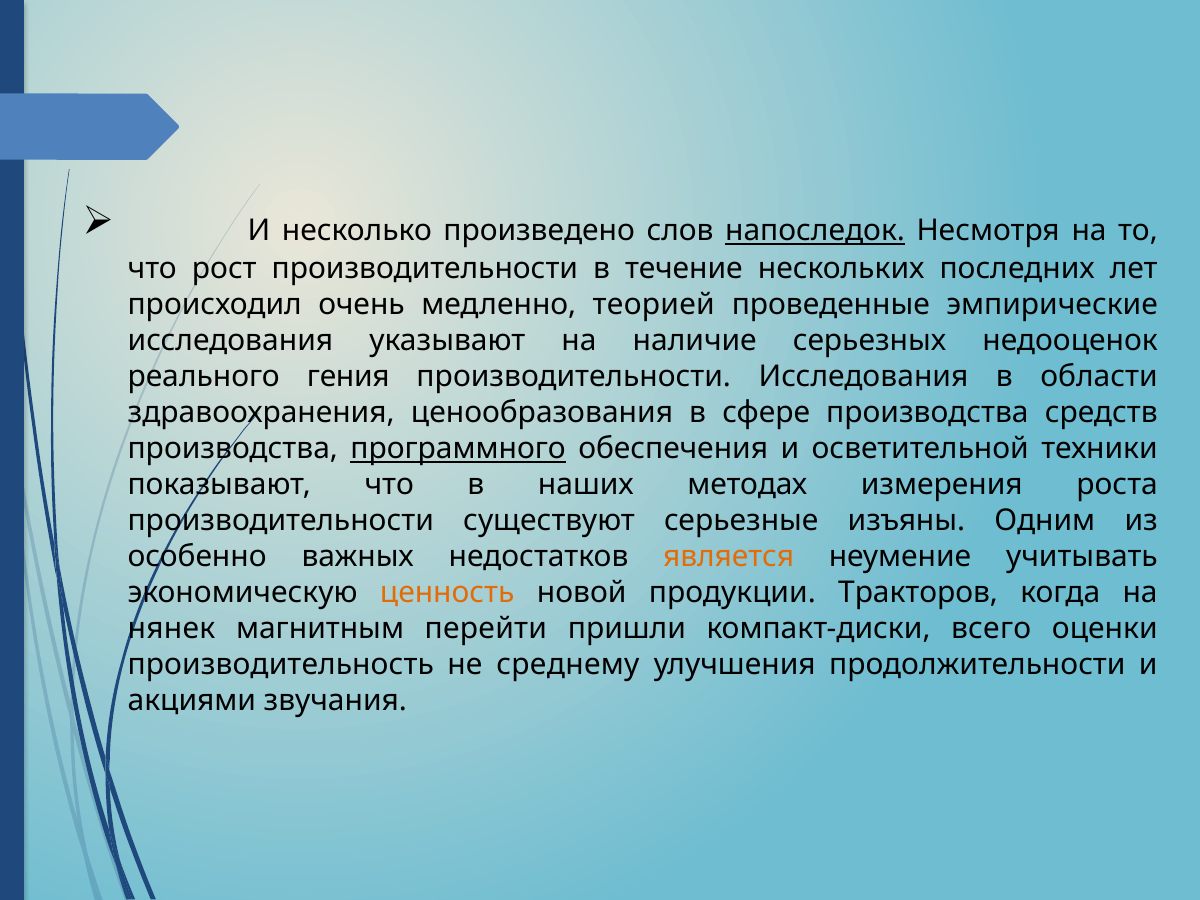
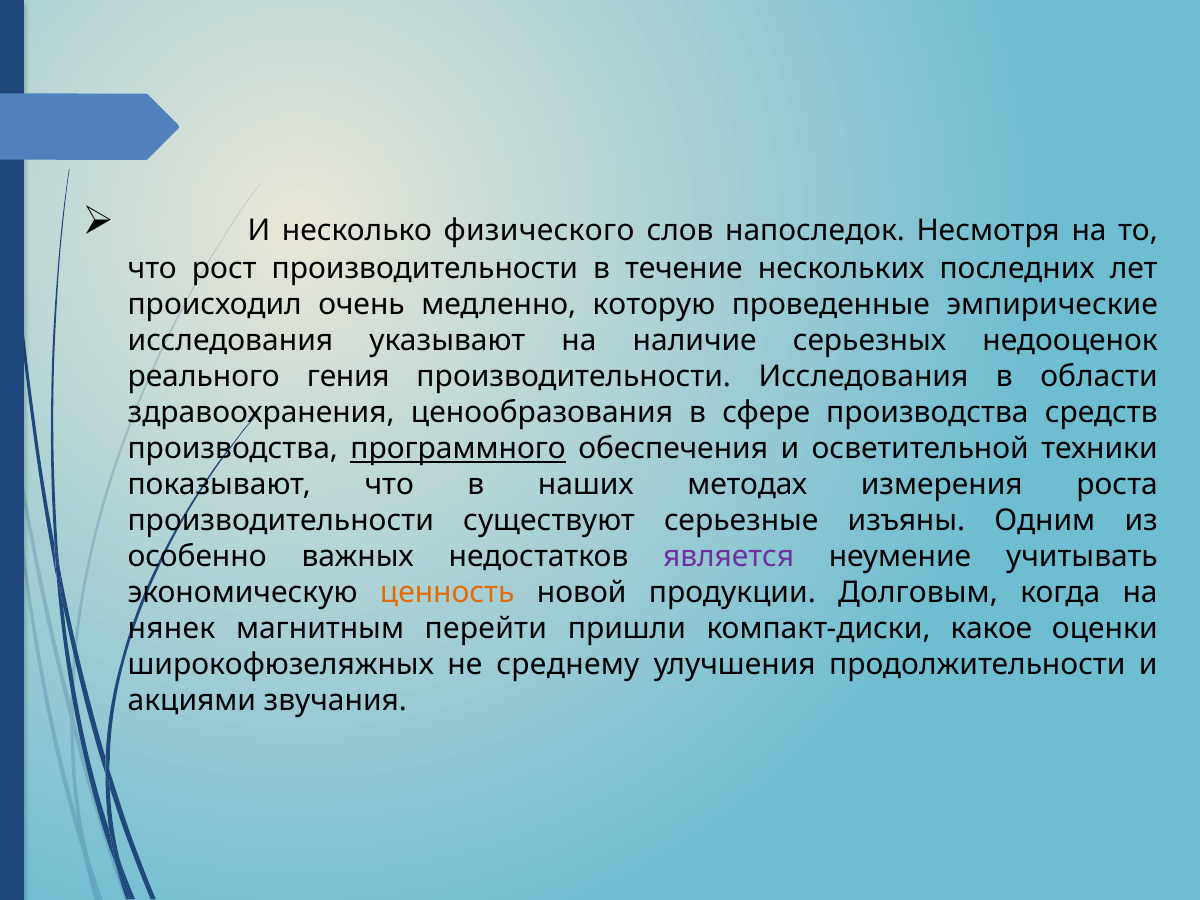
произведено: произведено -> физического
напоследок underline: present -> none
теорией: теорией -> которую
является colour: orange -> purple
Тракторов: Тракторов -> Долговым
всего: всего -> какое
производительность: производительность -> широкофюзеляжных
